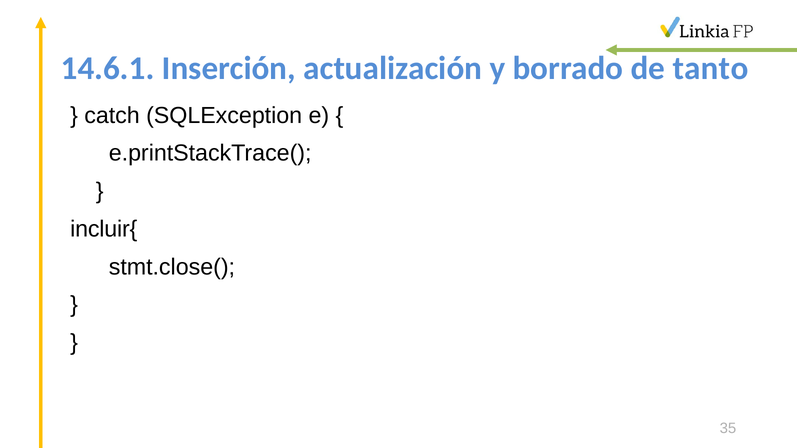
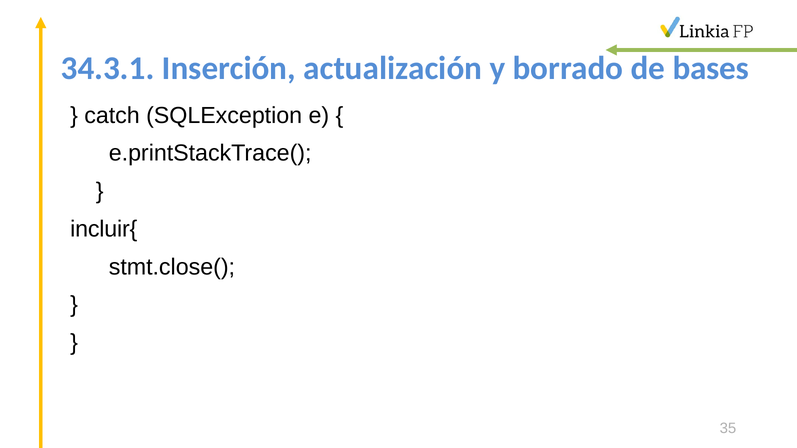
14.6.1: 14.6.1 -> 34.3.1
tanto: tanto -> bases
